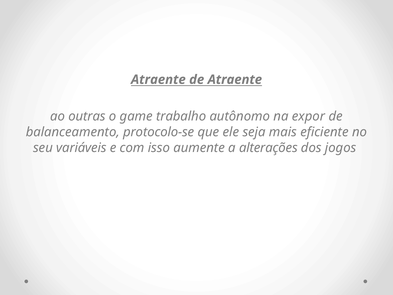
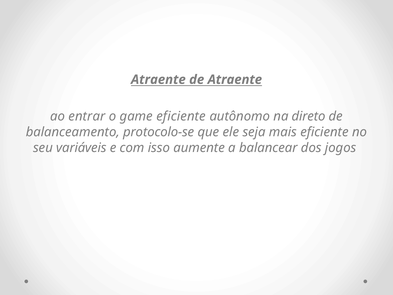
outras: outras -> entrar
game trabalho: trabalho -> eficiente
expor: expor -> direto
alterações: alterações -> balancear
